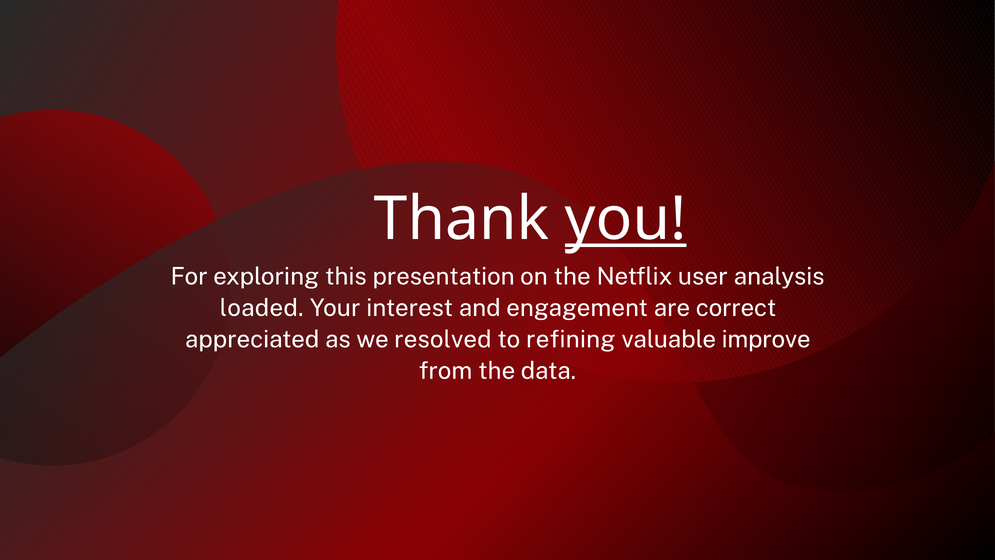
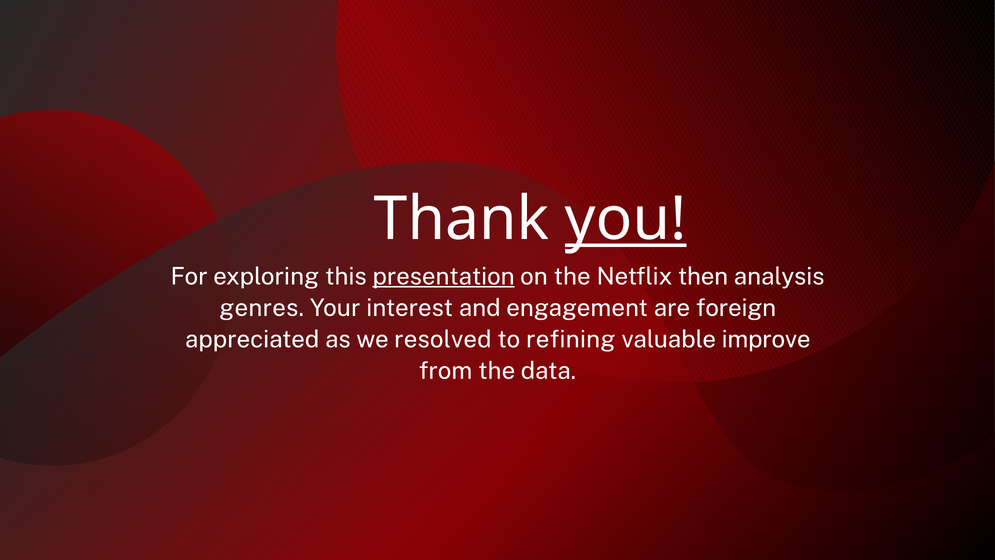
presentation underline: none -> present
user: user -> then
loaded: loaded -> genres
correct: correct -> foreign
